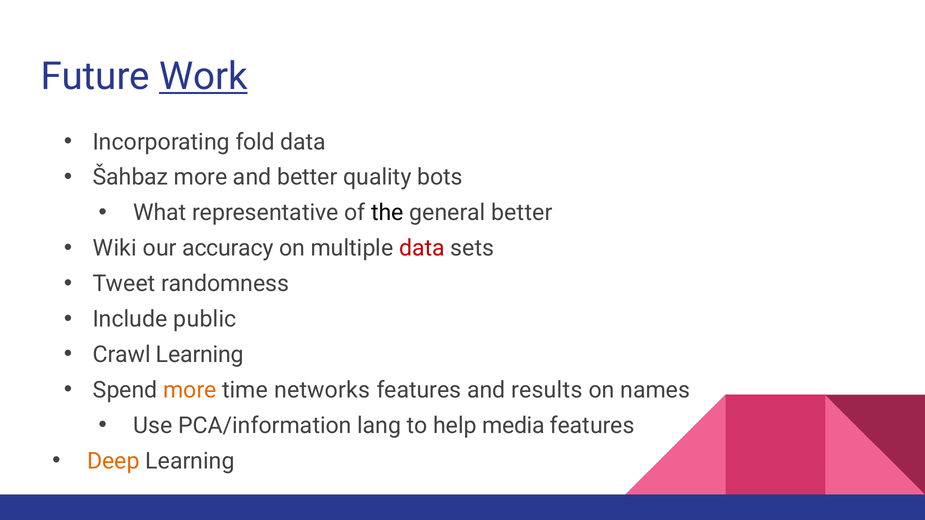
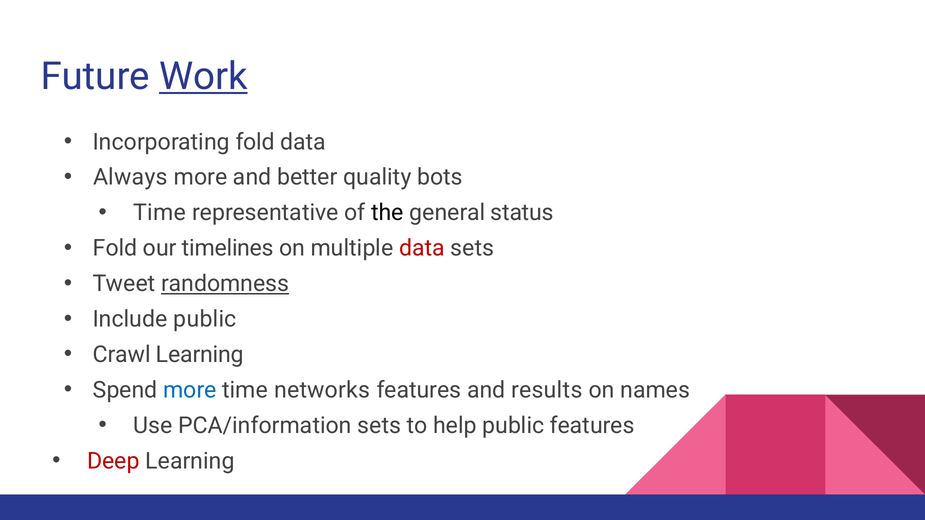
Šahbaz: Šahbaz -> Always
What at (160, 213): What -> Time
general better: better -> status
Wiki at (115, 248): Wiki -> Fold
accuracy: accuracy -> timelines
randomness underline: none -> present
more at (190, 390) colour: orange -> blue
PCA/information lang: lang -> sets
help media: media -> public
Deep colour: orange -> red
